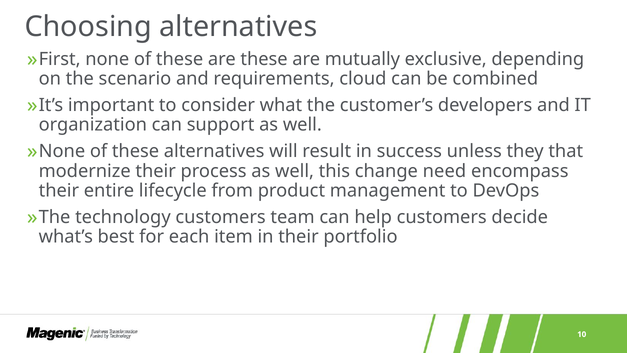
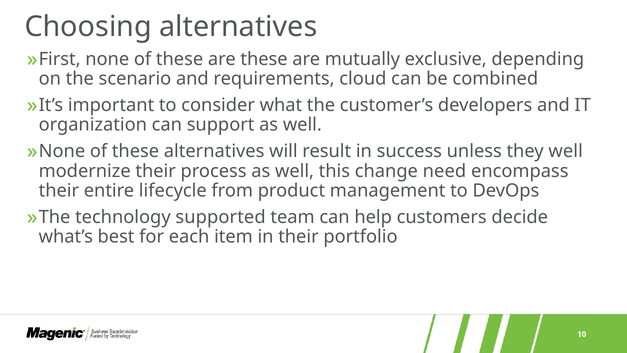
they that: that -> well
technology customers: customers -> supported
